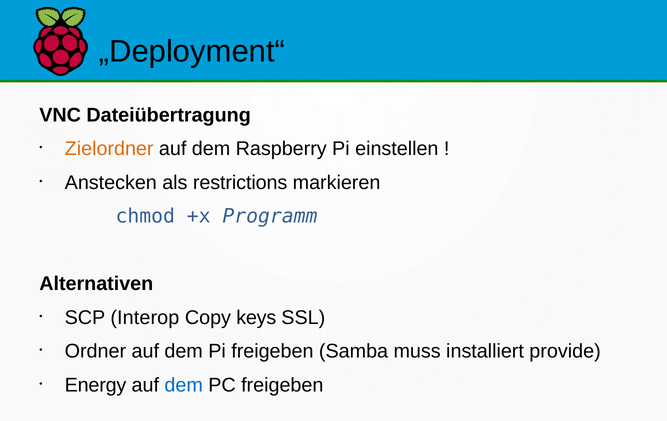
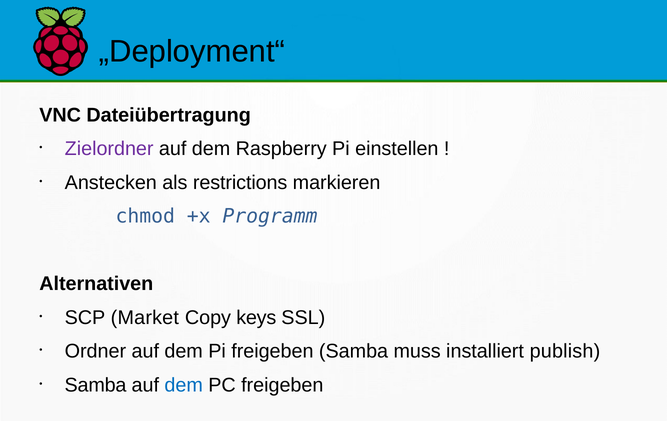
Zielordner colour: orange -> purple
Interop: Interop -> Market
provide: provide -> publish
Energy at (96, 384): Energy -> Samba
